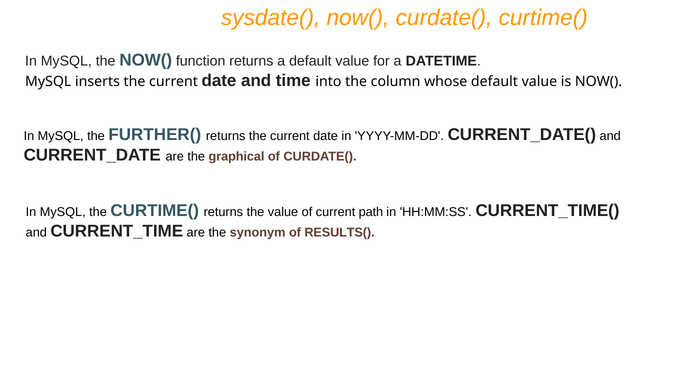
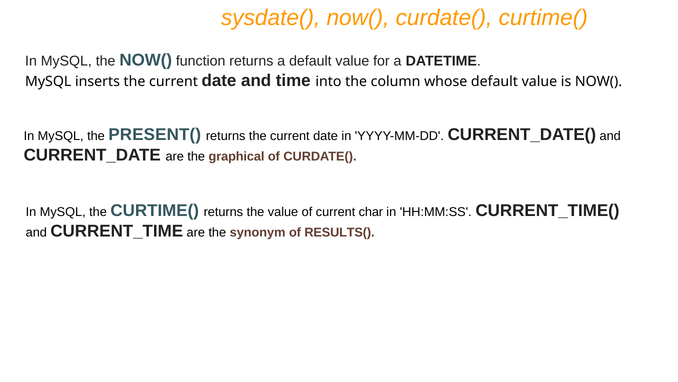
FURTHER(: FURTHER( -> PRESENT(
path: path -> char
